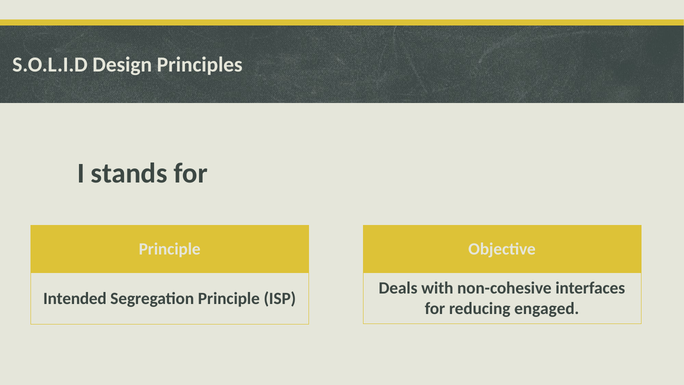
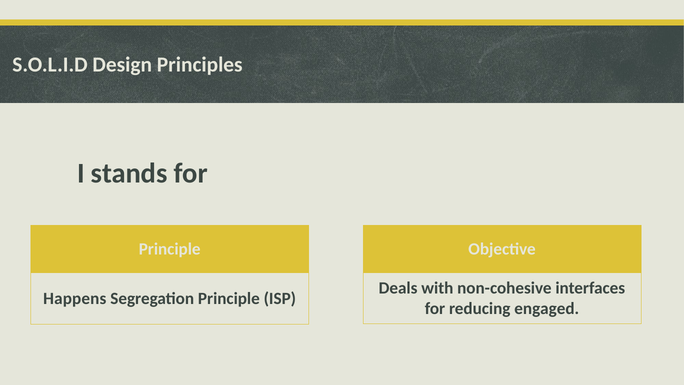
Intended: Intended -> Happens
